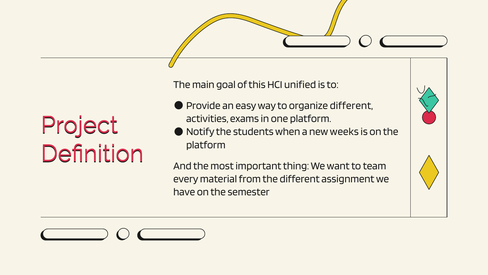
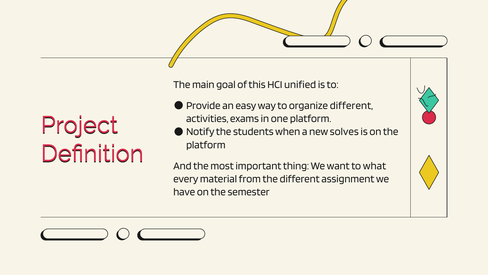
weeks: weeks -> solves
team: team -> what
